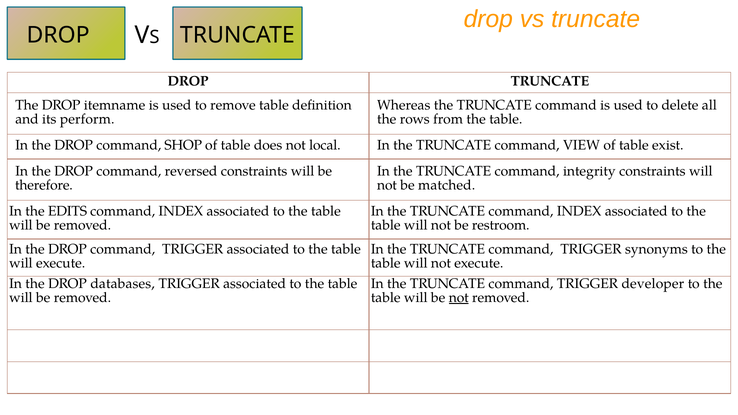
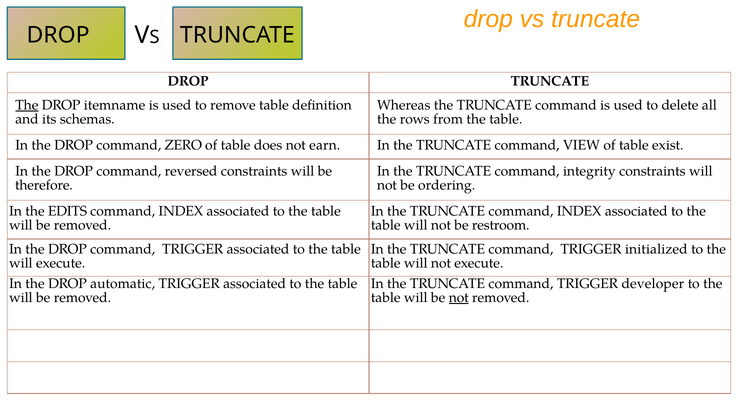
The at (27, 105) underline: none -> present
perform: perform -> schemas
SHOP: SHOP -> ZERO
local: local -> earn
matched: matched -> ordering
synonyms: synonyms -> initialized
databases: databases -> automatic
